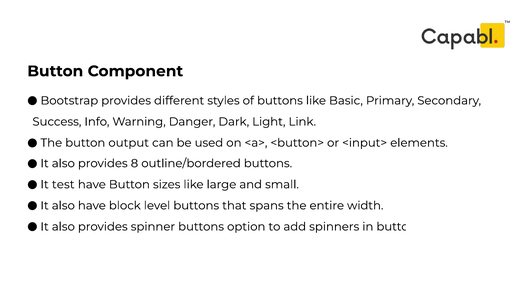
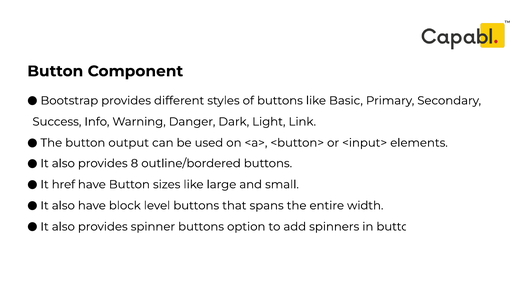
test: test -> href
